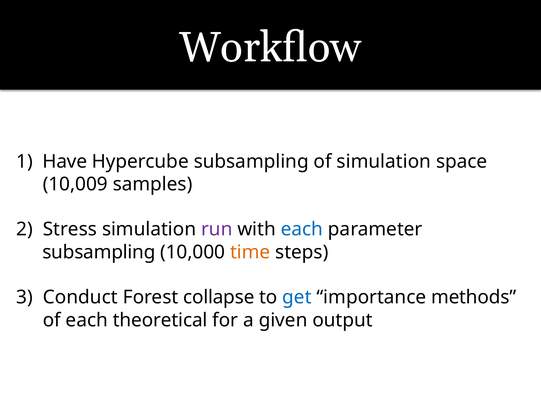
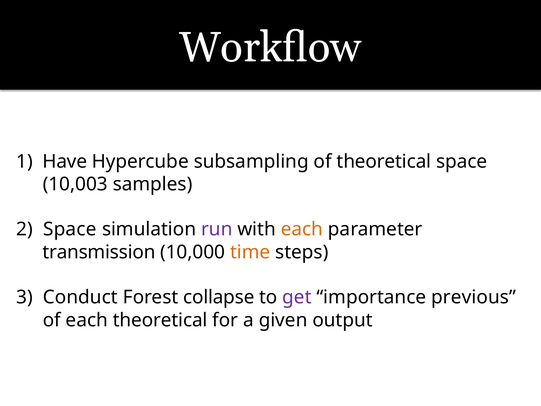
of simulation: simulation -> theoretical
10,009: 10,009 -> 10,003
Stress at (70, 229): Stress -> Space
each at (302, 229) colour: blue -> orange
subsampling at (99, 252): subsampling -> transmission
get colour: blue -> purple
methods: methods -> previous
